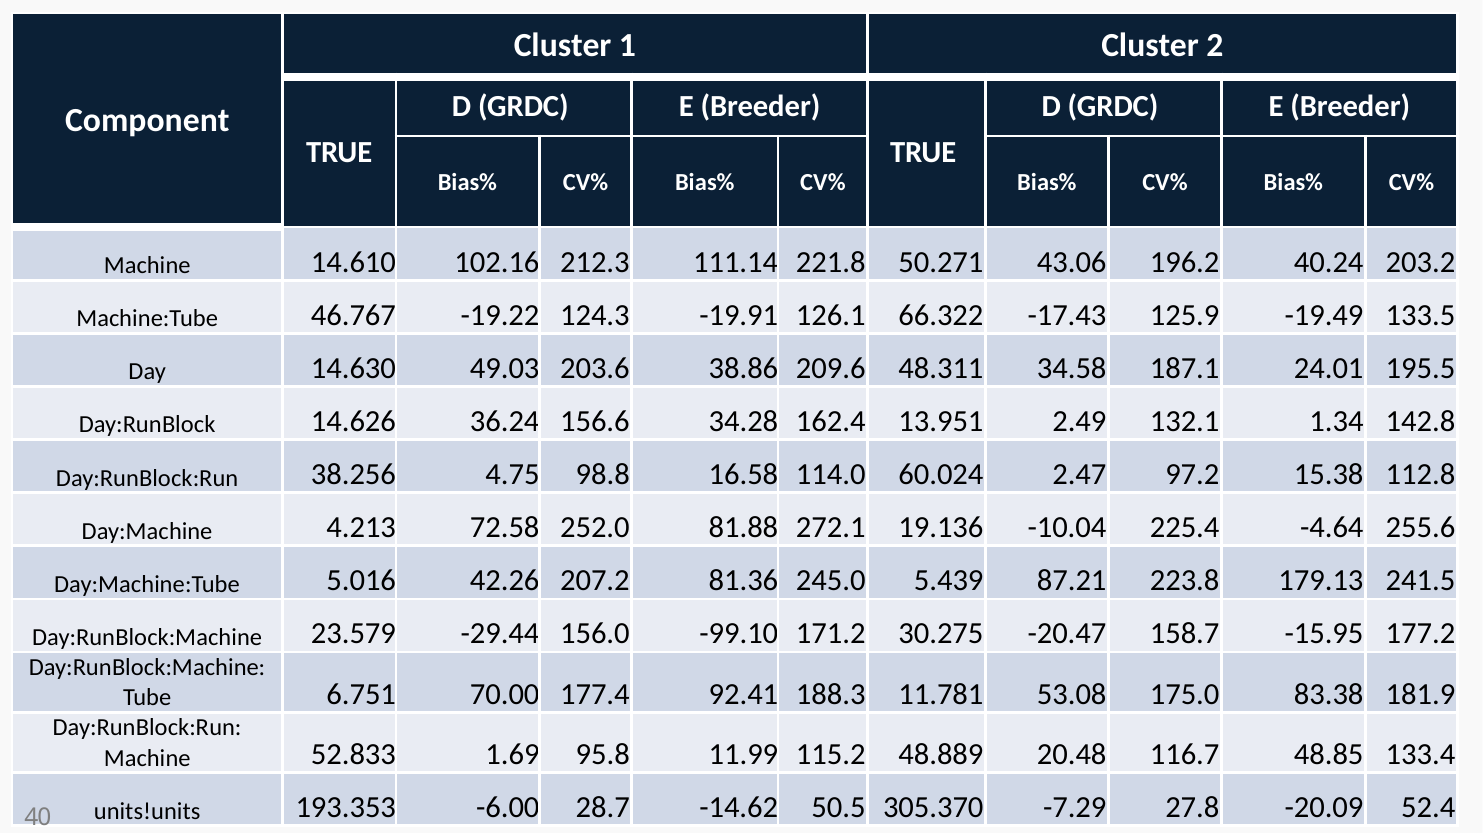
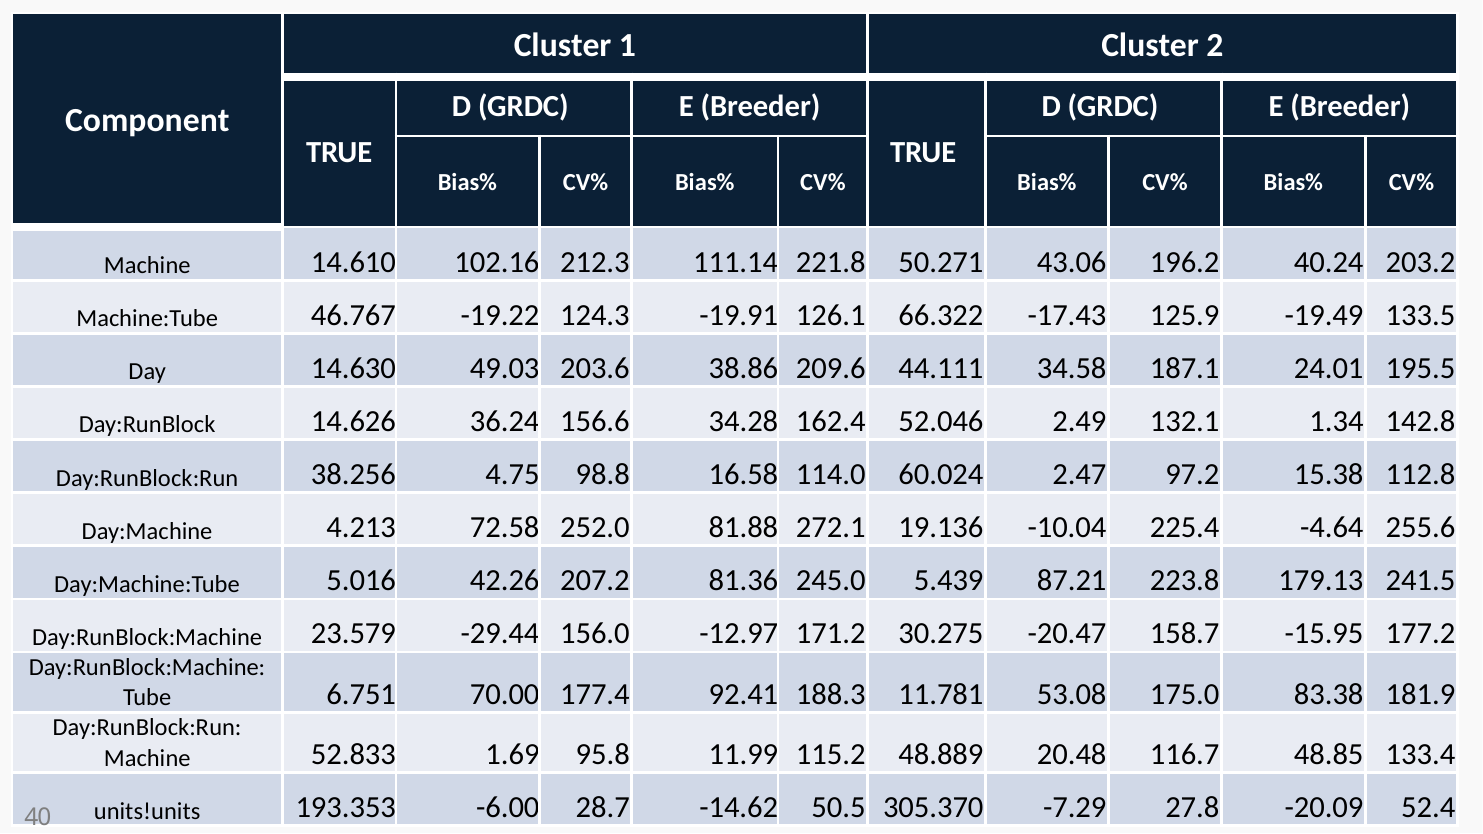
48.311: 48.311 -> 44.111
13.951: 13.951 -> 52.046
-99.10: -99.10 -> -12.97
